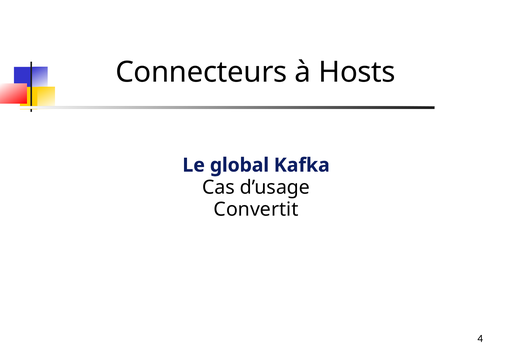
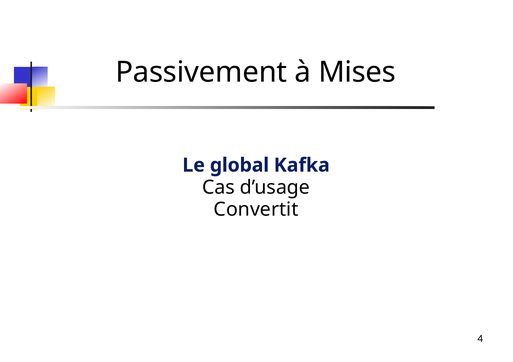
Connecteurs: Connecteurs -> Passivement
Hosts: Hosts -> Mises
